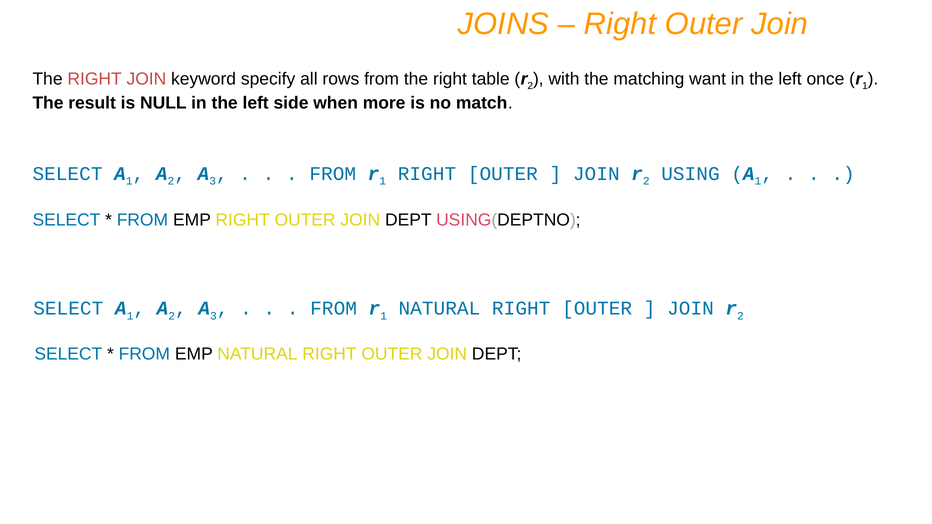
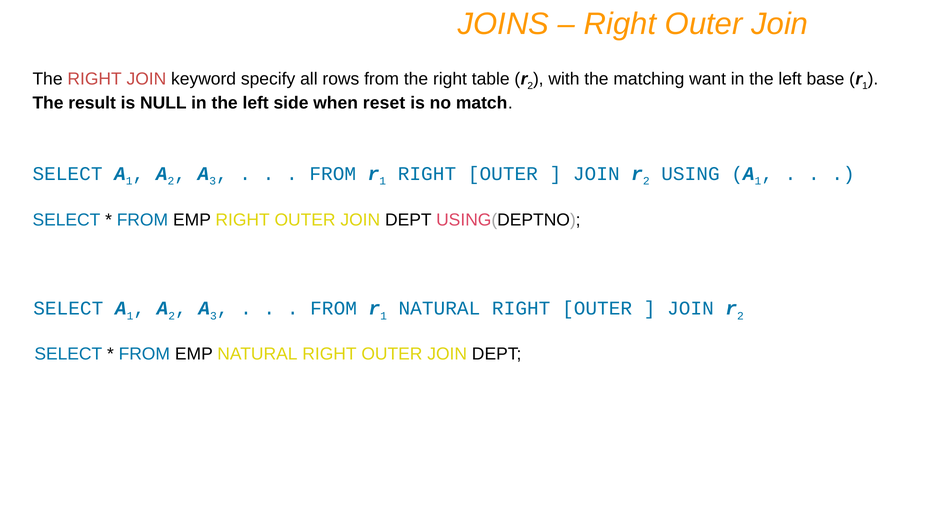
once: once -> base
more: more -> reset
